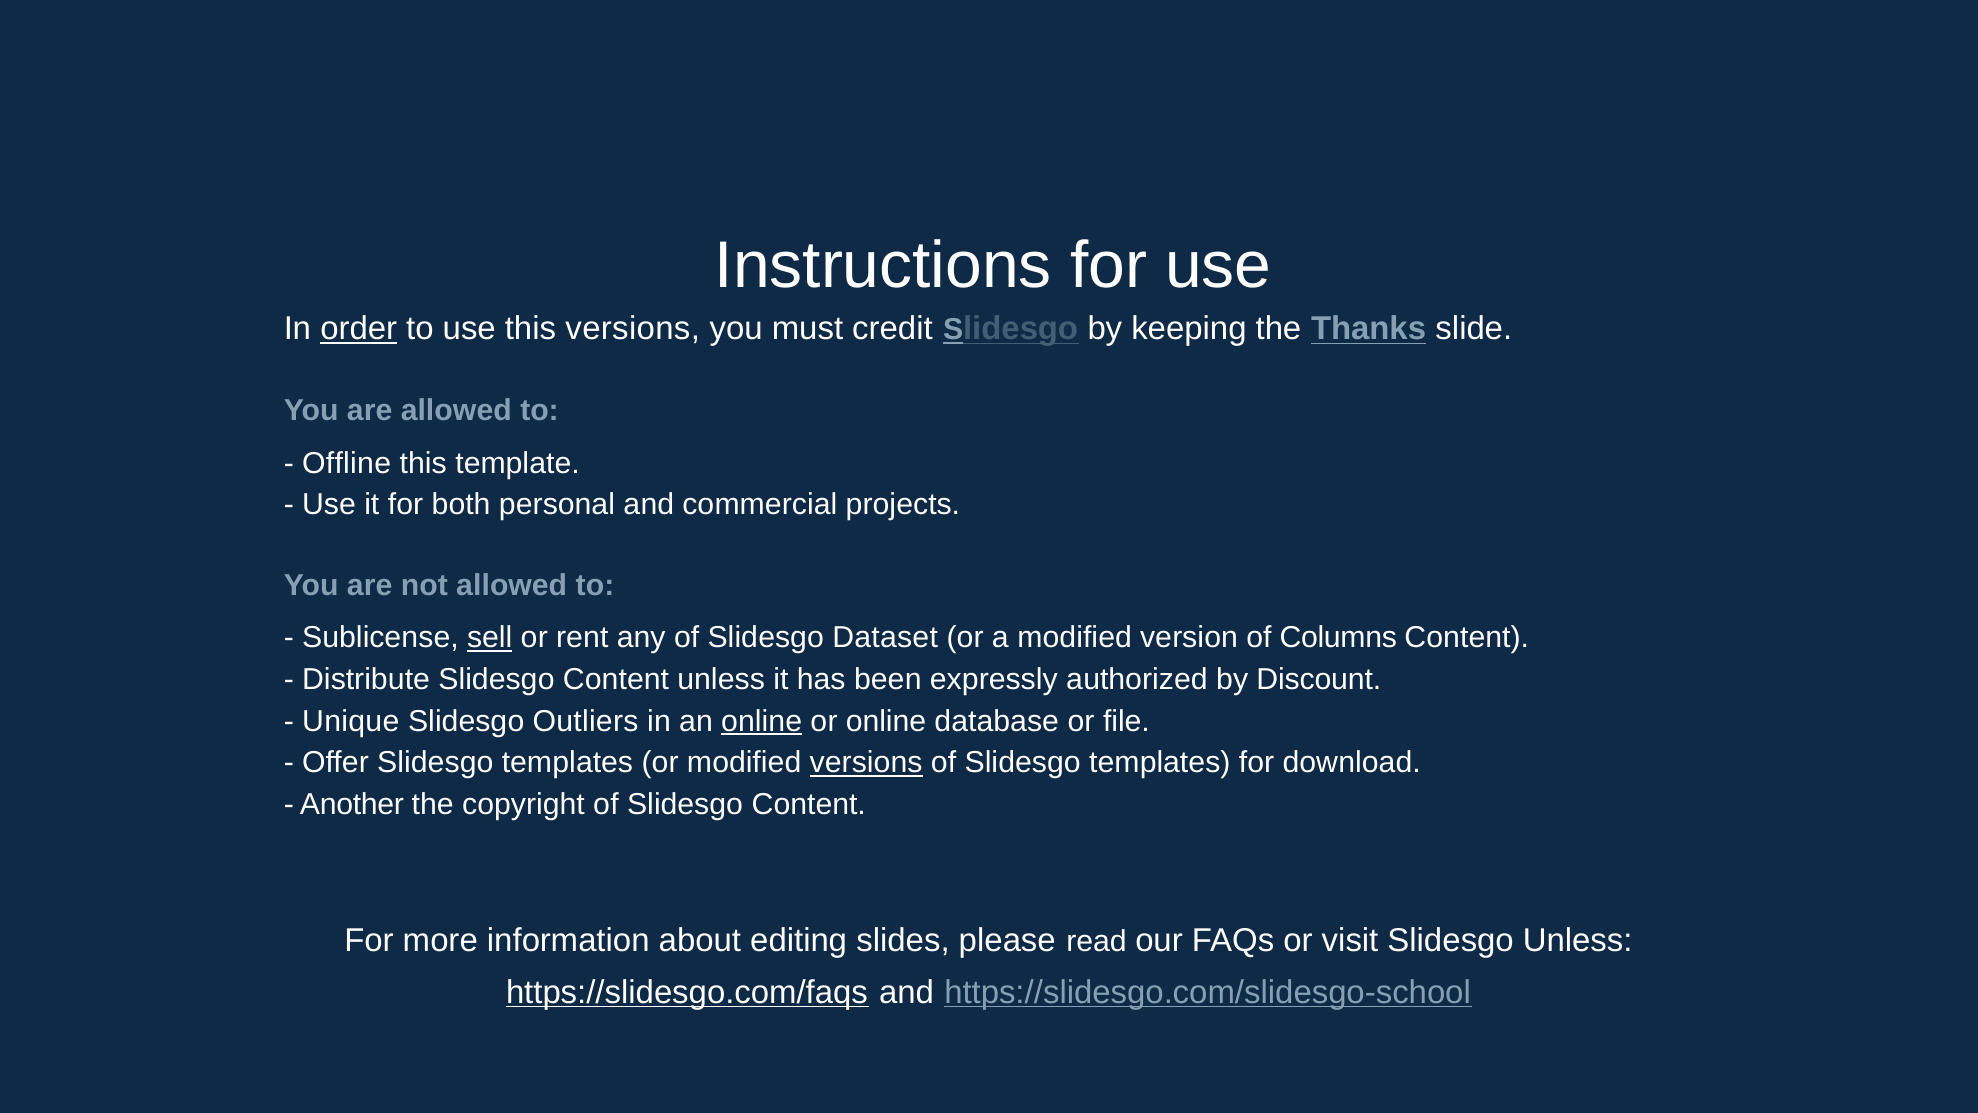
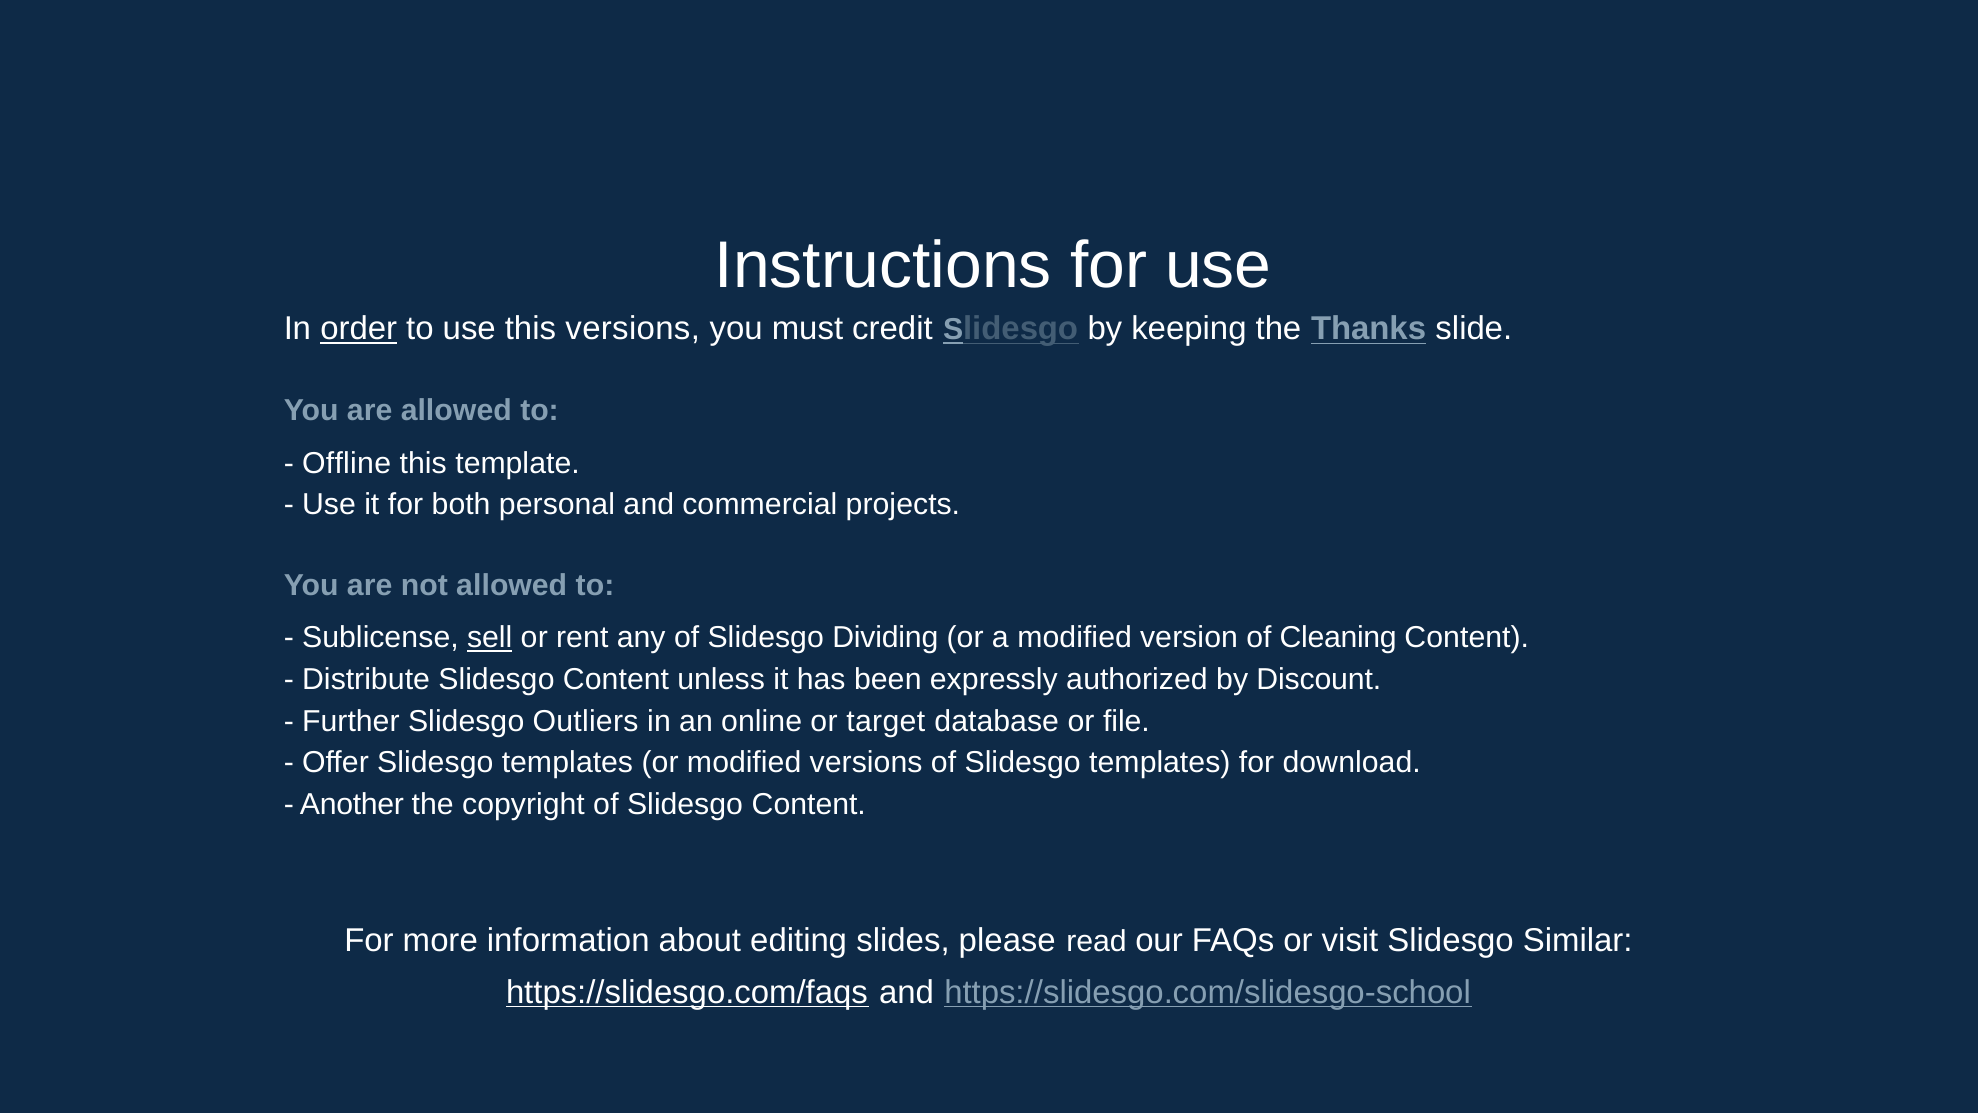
Dataset: Dataset -> Dividing
Columns: Columns -> Cleaning
Unique: Unique -> Further
online at (762, 721) underline: present -> none
or online: online -> target
versions at (866, 763) underline: present -> none
Slidesgo Unless: Unless -> Similar
